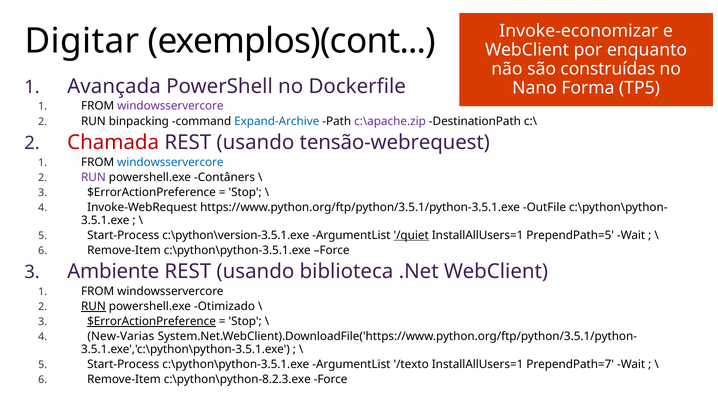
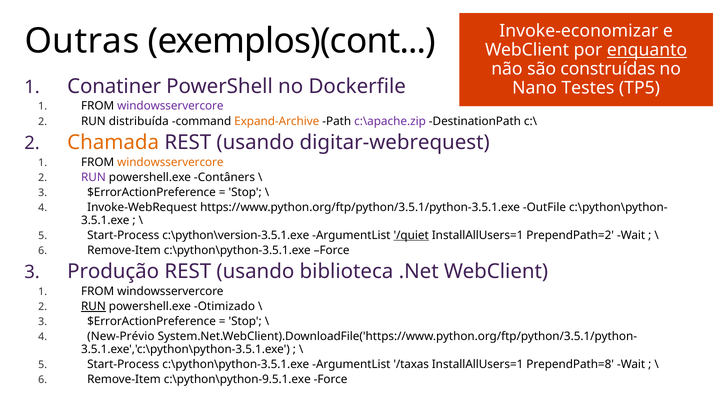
Digitar: Digitar -> Outras
enquanto underline: none -> present
Avançada: Avançada -> Conatiner
Forma: Forma -> Testes
binpacking: binpacking -> distribuída
Expand-Archive colour: blue -> orange
Chamada colour: red -> orange
tensão-webrequest: tensão-webrequest -> digitar-webrequest
windowsservercore at (170, 162) colour: blue -> orange
PrependPath=5: PrependPath=5 -> PrependPath=2
Ambiente: Ambiente -> Produção
$ErrorActionPreference at (152, 321) underline: present -> none
New-Varias: New-Varias -> New-Prévio
/texto: /texto -> /taxas
PrependPath=7: PrependPath=7 -> PrependPath=8
c:\python\python-8.2.3.exe: c:\python\python-8.2.3.exe -> c:\python\python-9.5.1.exe
